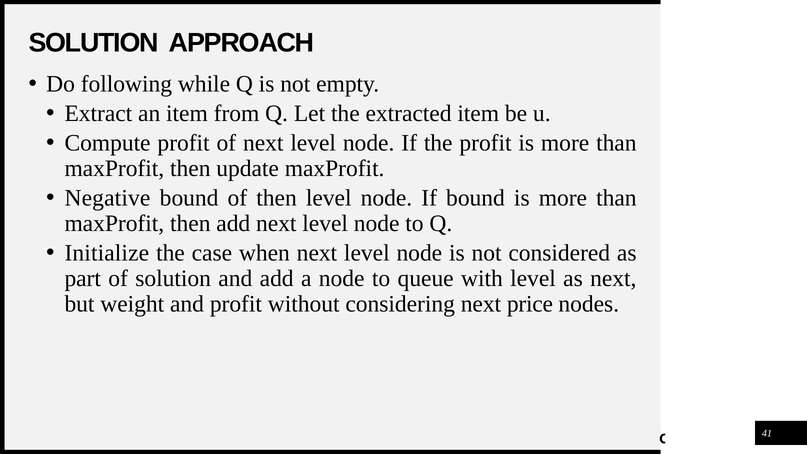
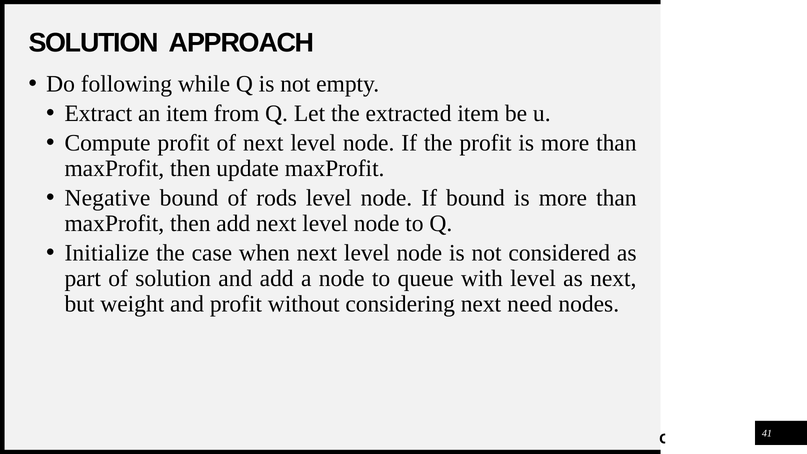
of then: then -> rods
price: price -> need
